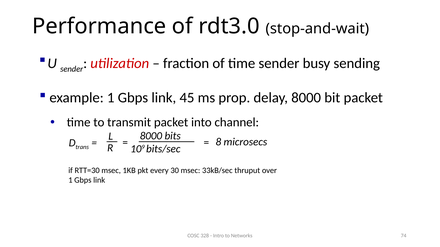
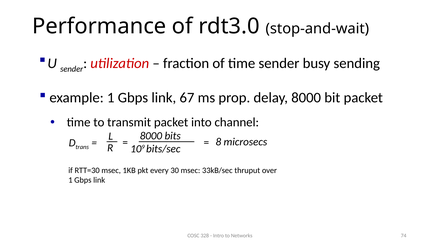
45: 45 -> 67
